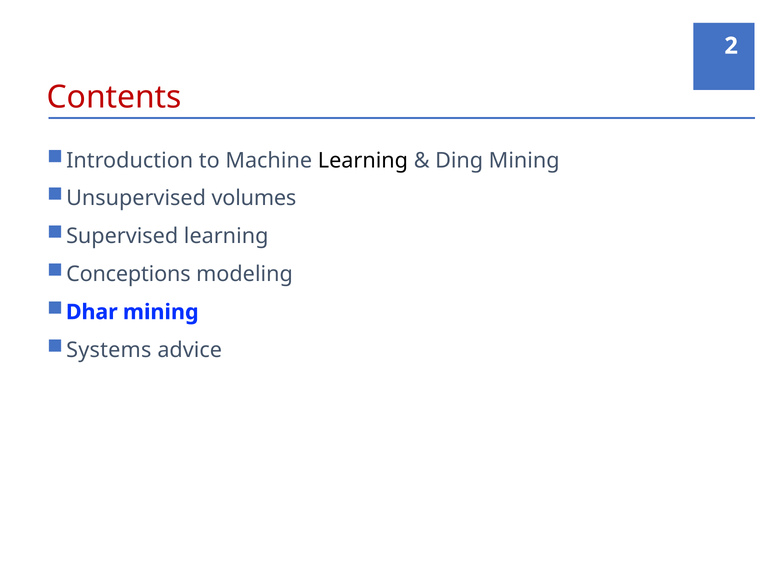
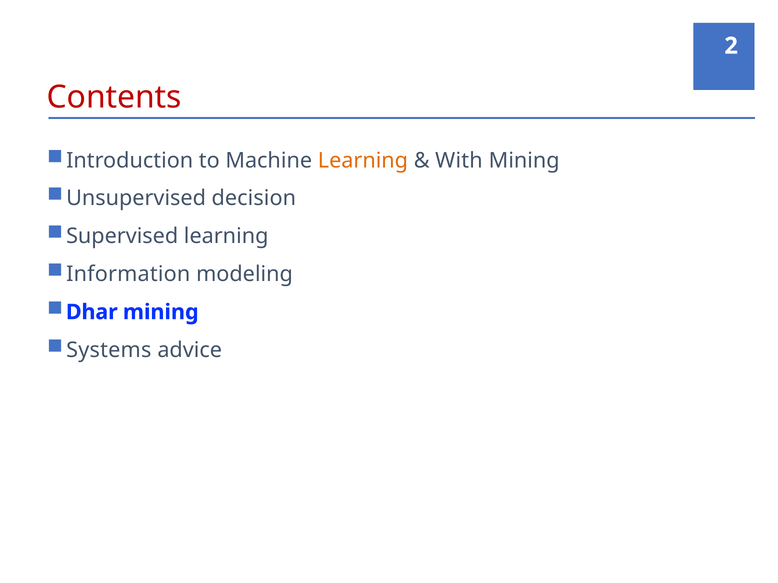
Learning at (363, 161) colour: black -> orange
Ding: Ding -> With
volumes: volumes -> decision
Conceptions: Conceptions -> Information
